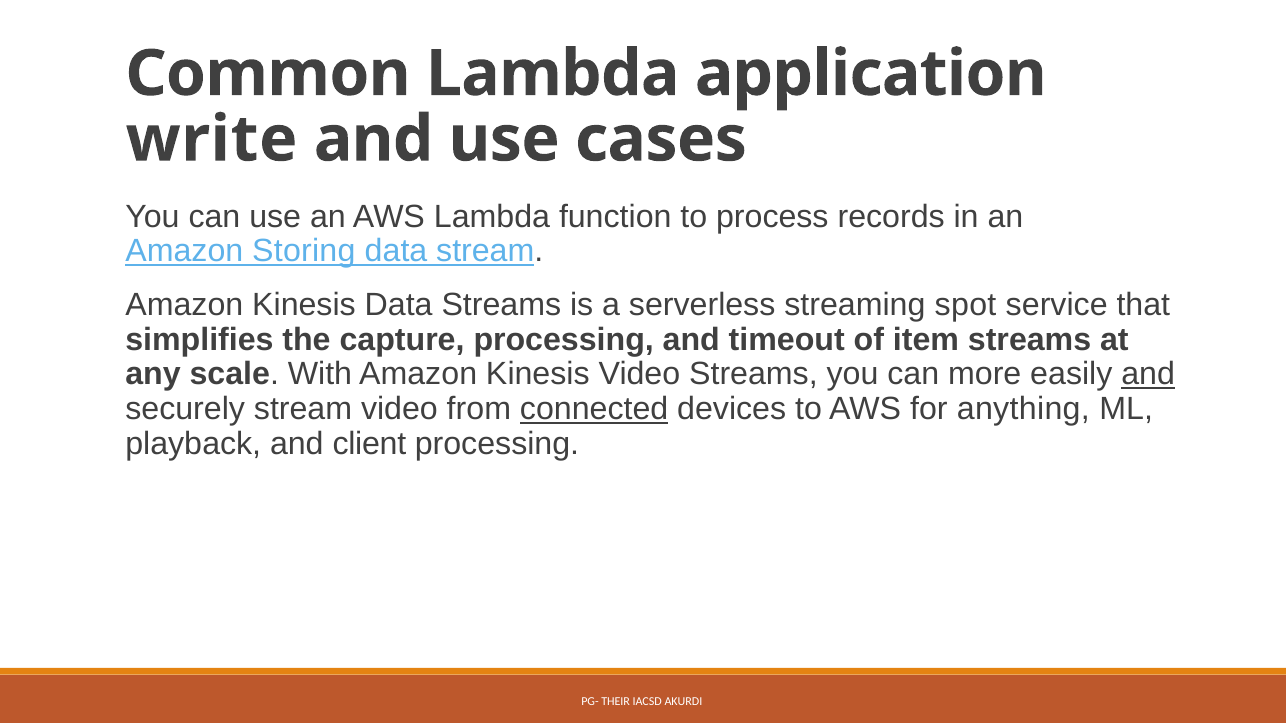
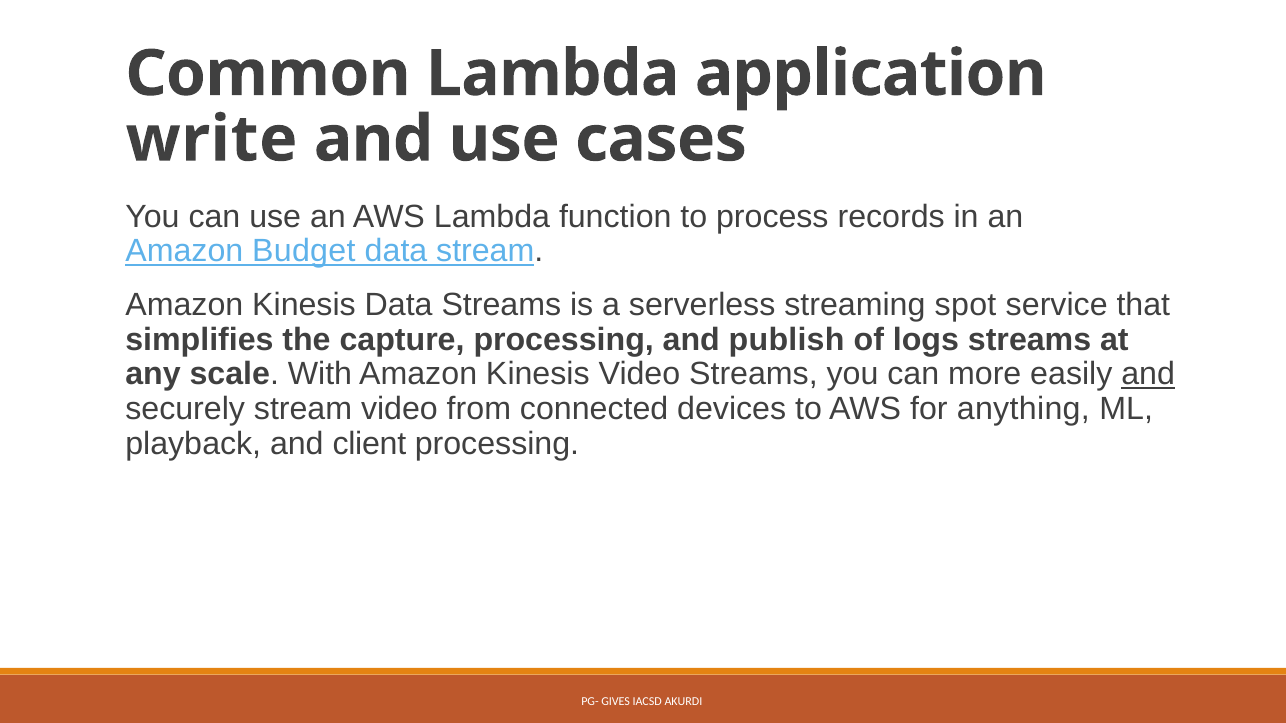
Storing: Storing -> Budget
timeout: timeout -> publish
item: item -> logs
connected underline: present -> none
THEIR: THEIR -> GIVES
